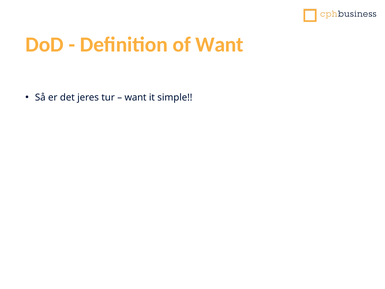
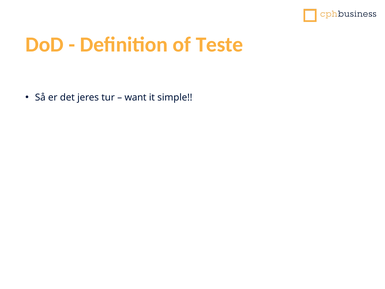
of Want: Want -> Teste
